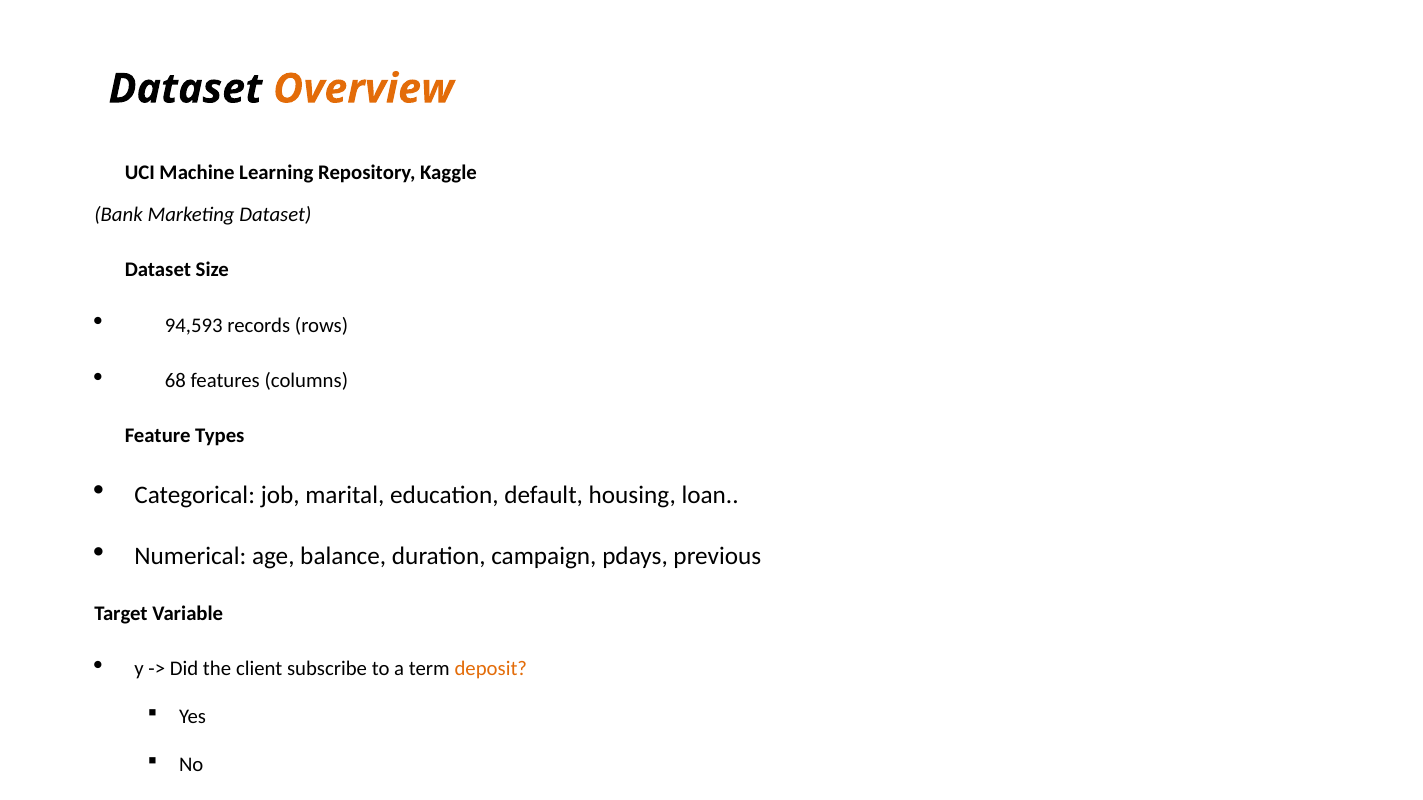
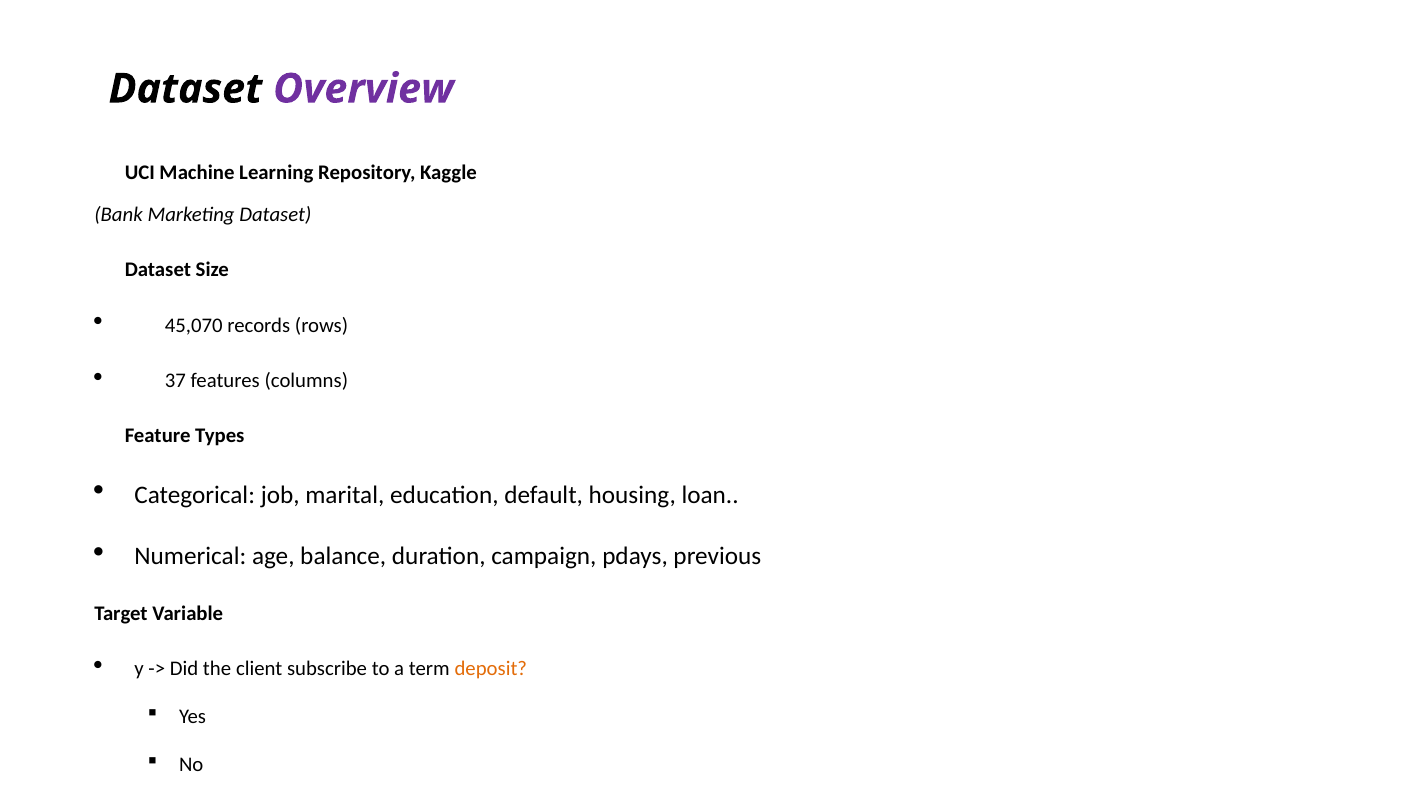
Overview colour: orange -> purple
94,593: 94,593 -> 45,070
68: 68 -> 37
